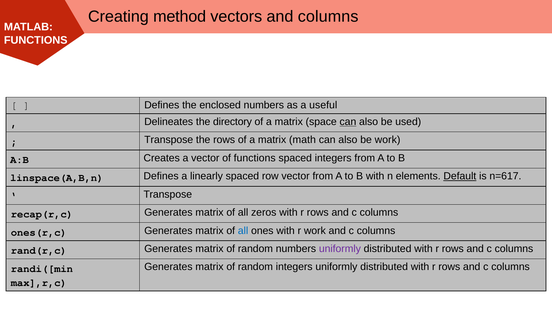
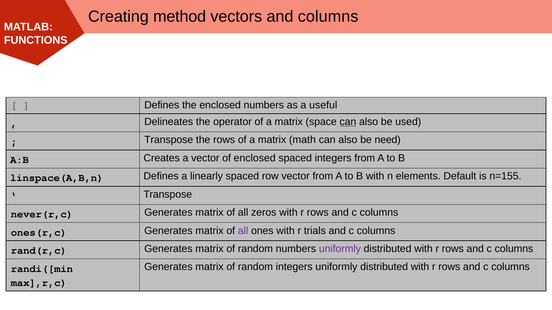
directory: directory -> operator
be work: work -> need
of functions: functions -> enclosed
Default underline: present -> none
n=617: n=617 -> n=155
recap(r,c: recap(r,c -> never(r,c
all at (243, 231) colour: blue -> purple
r work: work -> trials
